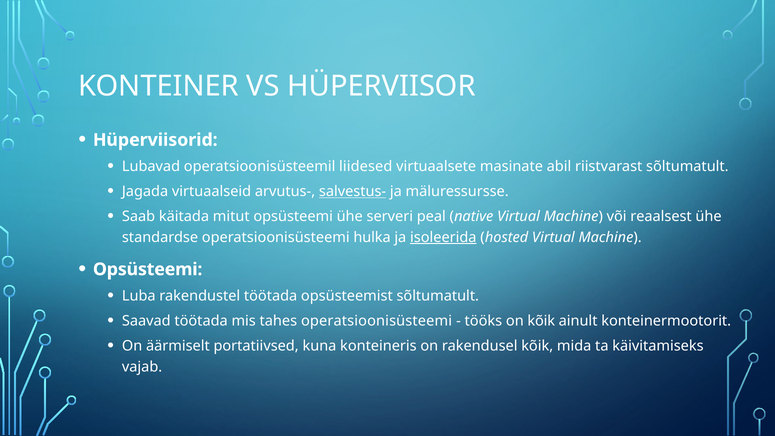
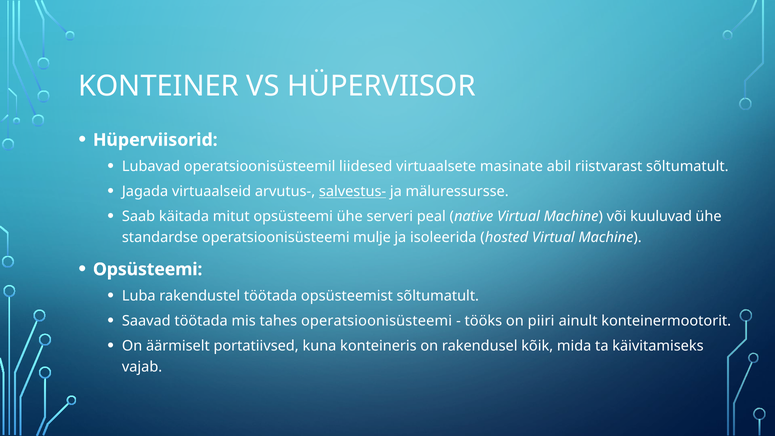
reaalsest: reaalsest -> kuuluvad
hulka: hulka -> mulje
isoleerida underline: present -> none
on kõik: kõik -> piiri
